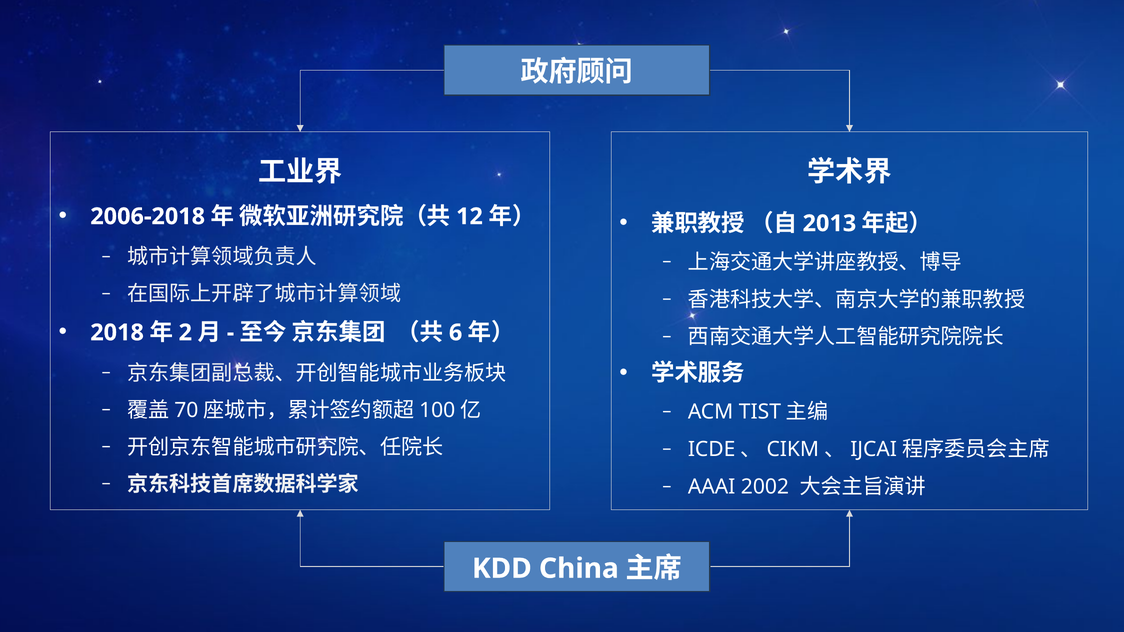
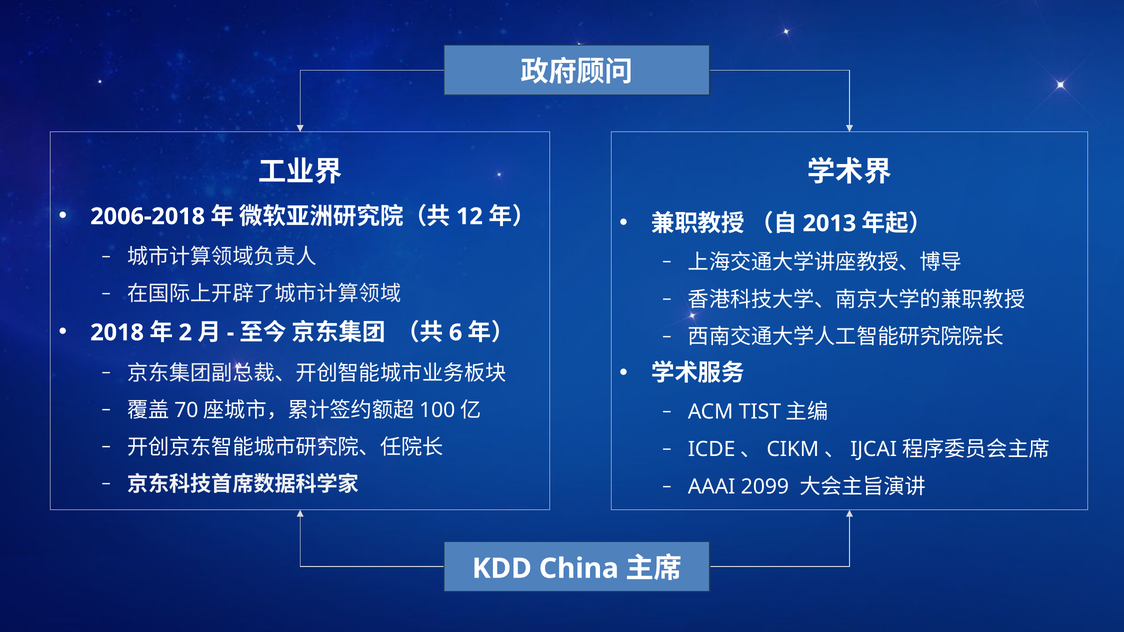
2002: 2002 -> 2099
